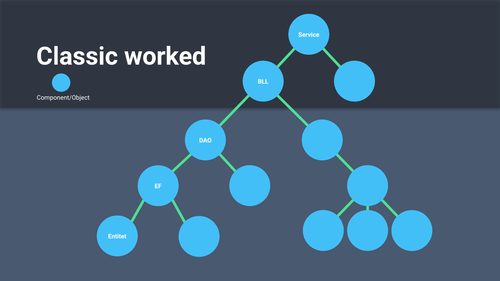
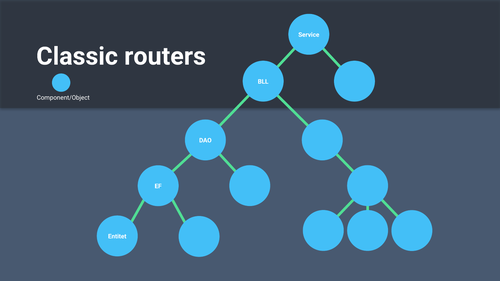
worked: worked -> routers
